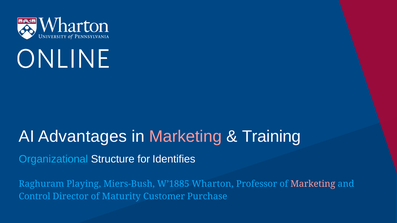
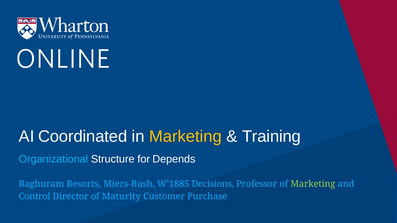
Advantages: Advantages -> Coordinated
Marketing at (186, 137) colour: pink -> yellow
Identifies: Identifies -> Depends
Playing: Playing -> Resorts
Wharton: Wharton -> Decisions
Marketing at (313, 184) colour: pink -> light green
